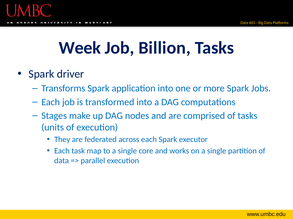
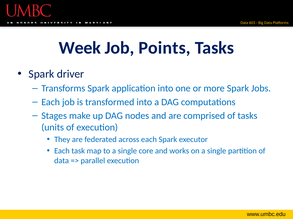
Billion: Billion -> Points
